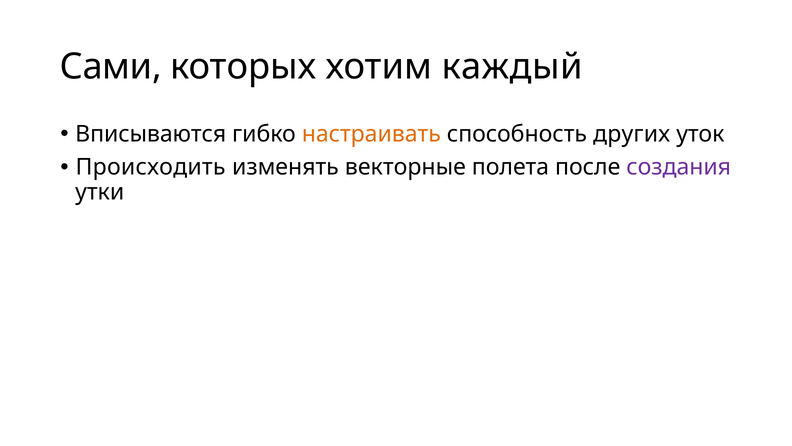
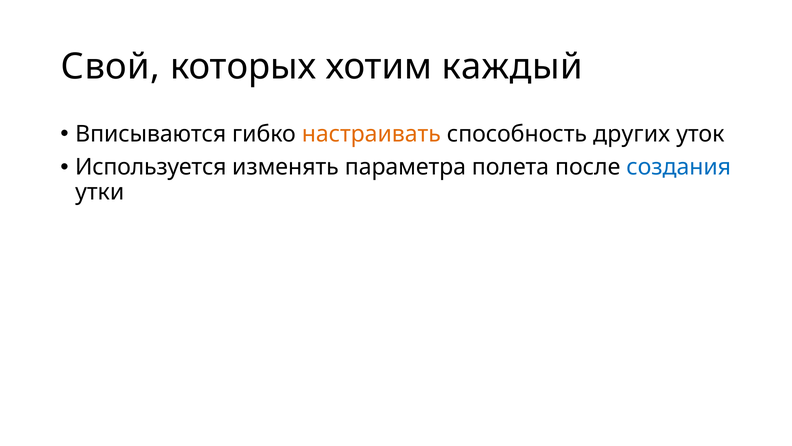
Сами: Сами -> Свой
Происходить: Происходить -> Используется
векторные: векторные -> параметра
создания colour: purple -> blue
